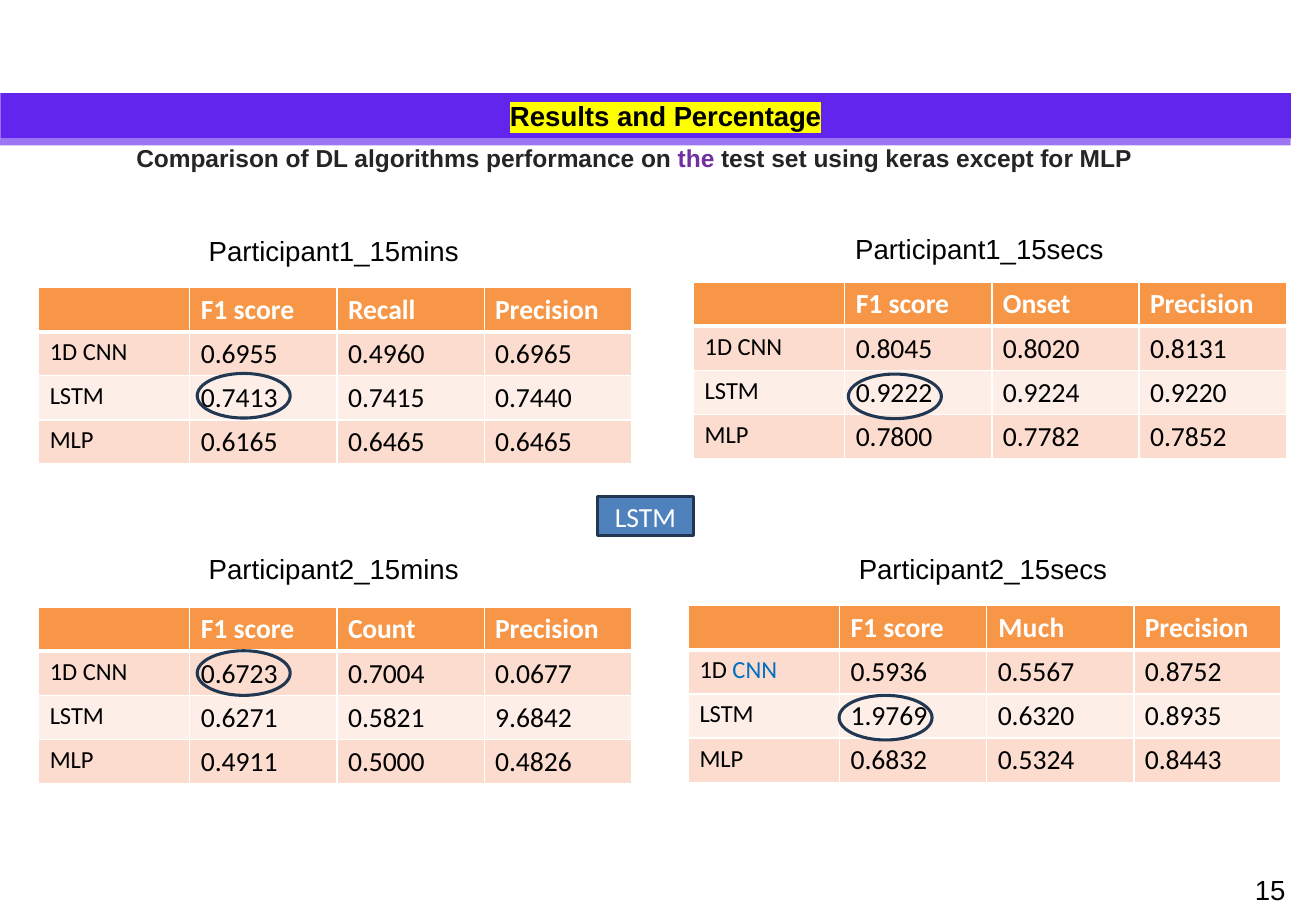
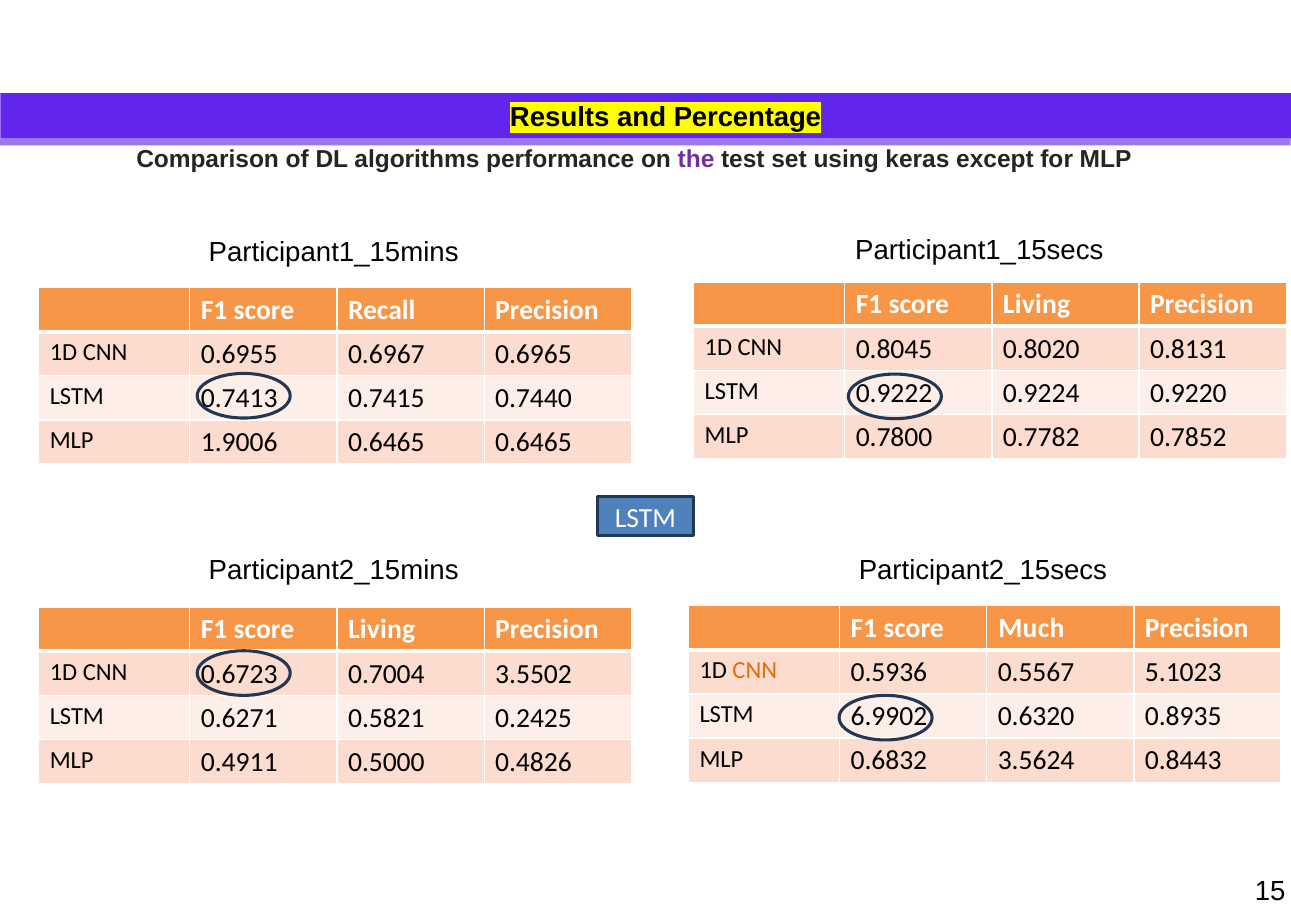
Onset at (1037, 305): Onset -> Living
0.4960: 0.4960 -> 0.6967
0.6165: 0.6165 -> 1.9006
Count at (382, 630): Count -> Living
CNN at (755, 671) colour: blue -> orange
0.8752: 0.8752 -> 5.1023
0.0677: 0.0677 -> 3.5502
1.9769: 1.9769 -> 6.9902
9.6842: 9.6842 -> 0.2425
0.5324: 0.5324 -> 3.5624
